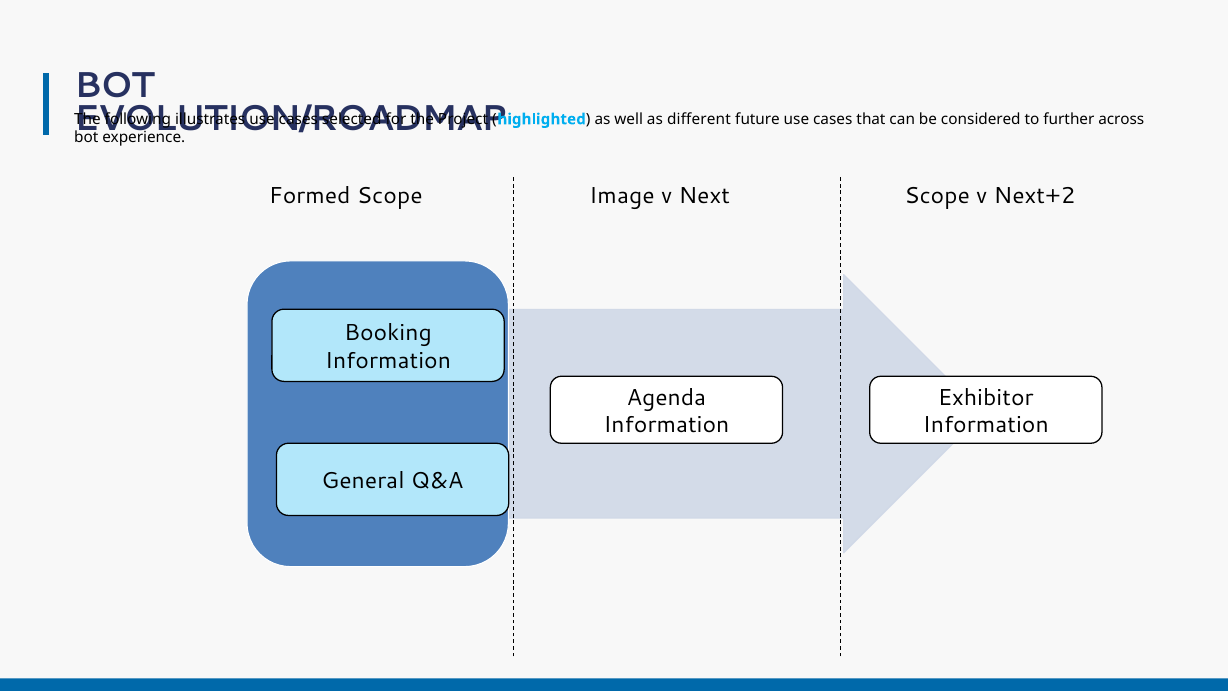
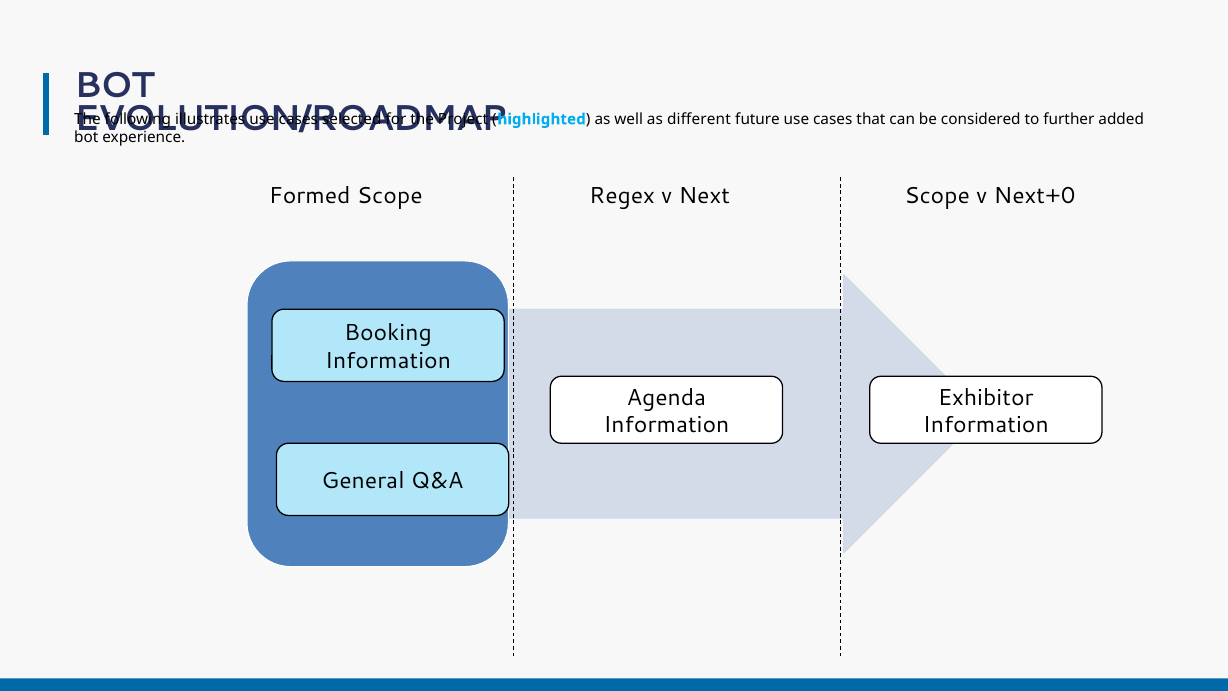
across: across -> added
Image: Image -> Regex
Next+2: Next+2 -> Next+0
